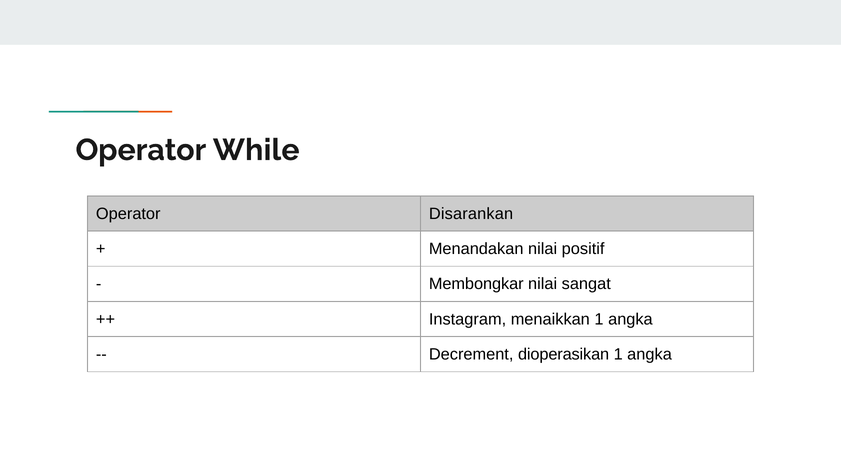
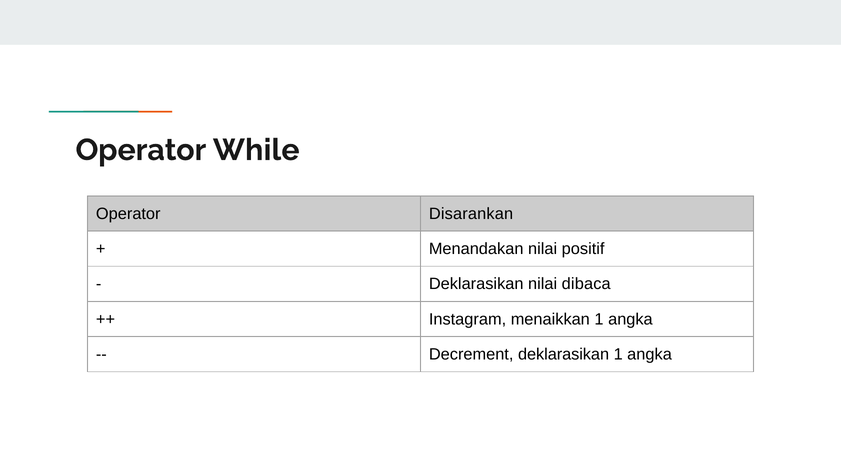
Membongkar at (476, 284): Membongkar -> Deklarasikan
sangat: sangat -> dibaca
Decrement dioperasikan: dioperasikan -> deklarasikan
